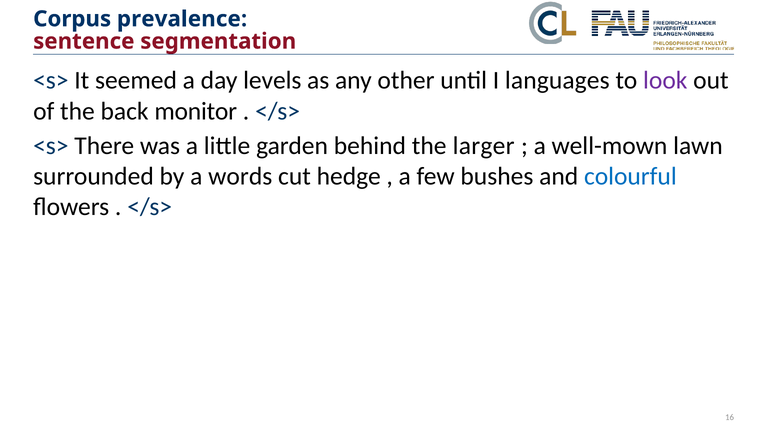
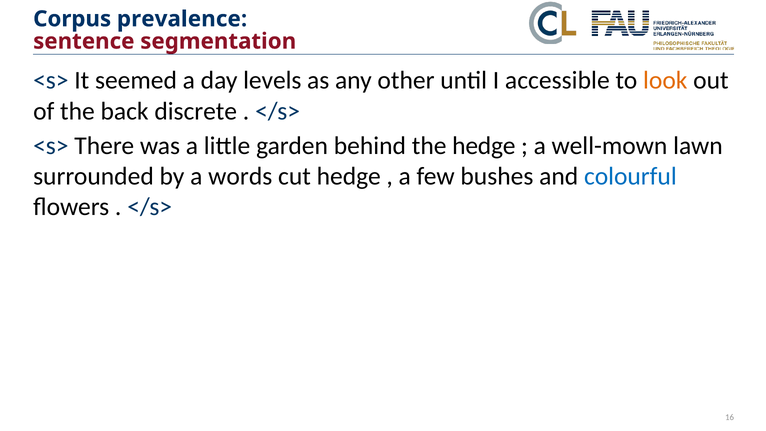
languages: languages -> accessible
look colour: purple -> orange
monitor: monitor -> discrete
the larger: larger -> hedge
